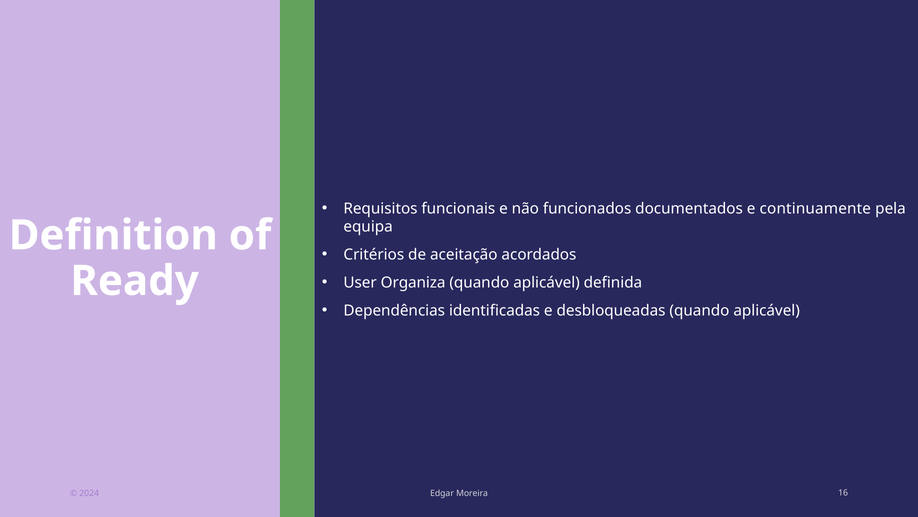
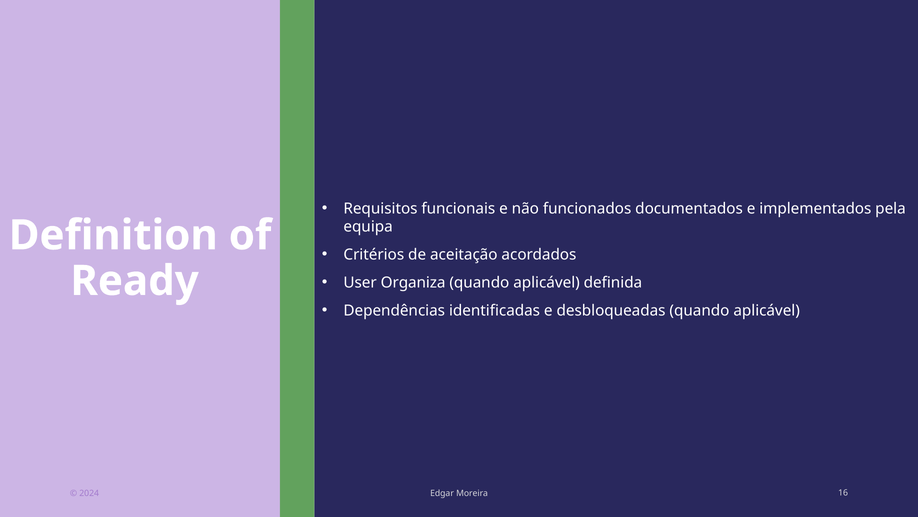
continuamente: continuamente -> implementados
